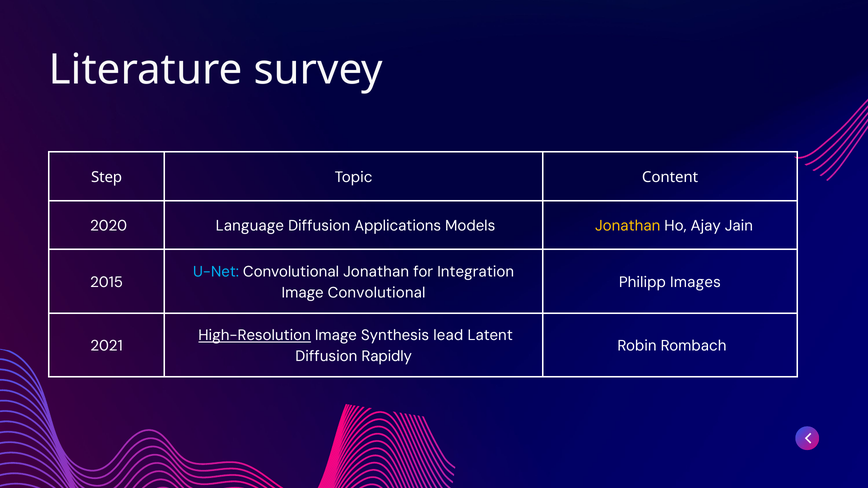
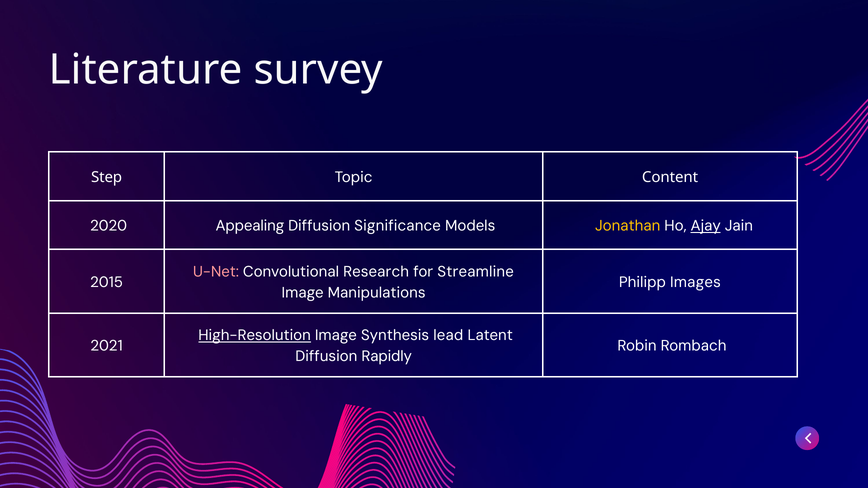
Language: Language -> Appealing
Applications: Applications -> Significance
Ajay underline: none -> present
U-Net colour: light blue -> pink
Convolutional Jonathan: Jonathan -> Research
Integration: Integration -> Streamline
Image Convolutional: Convolutional -> Manipulations
